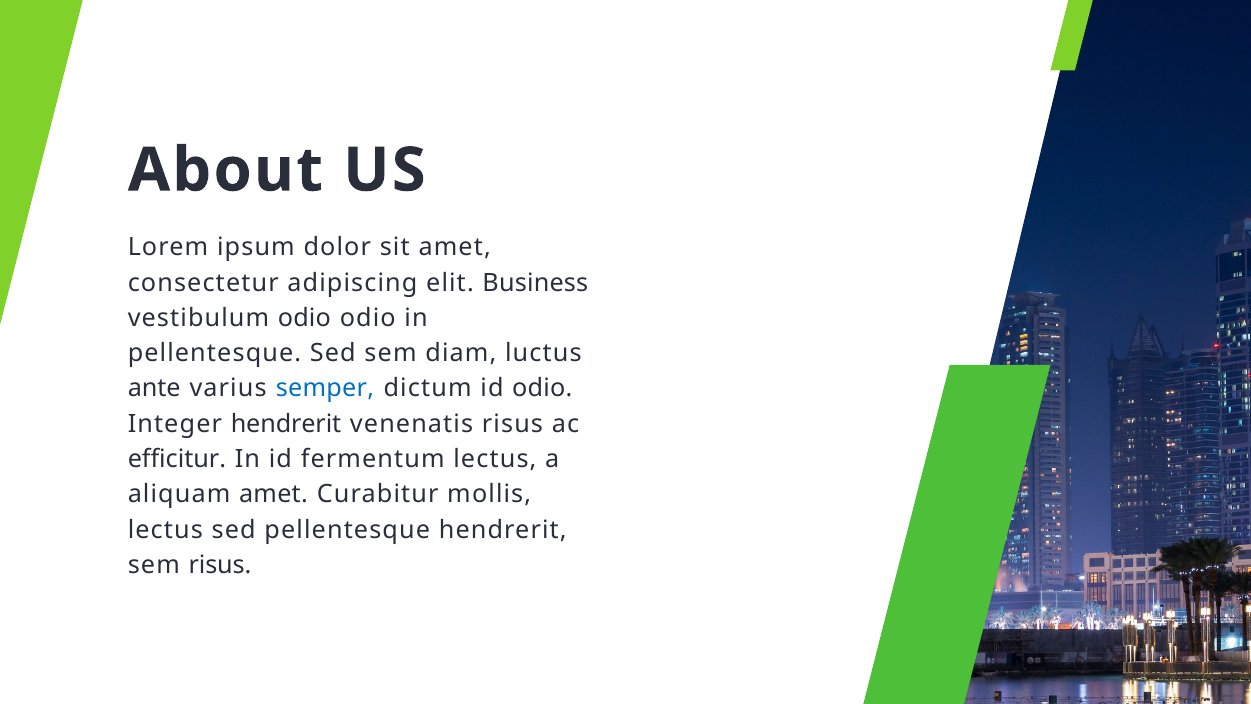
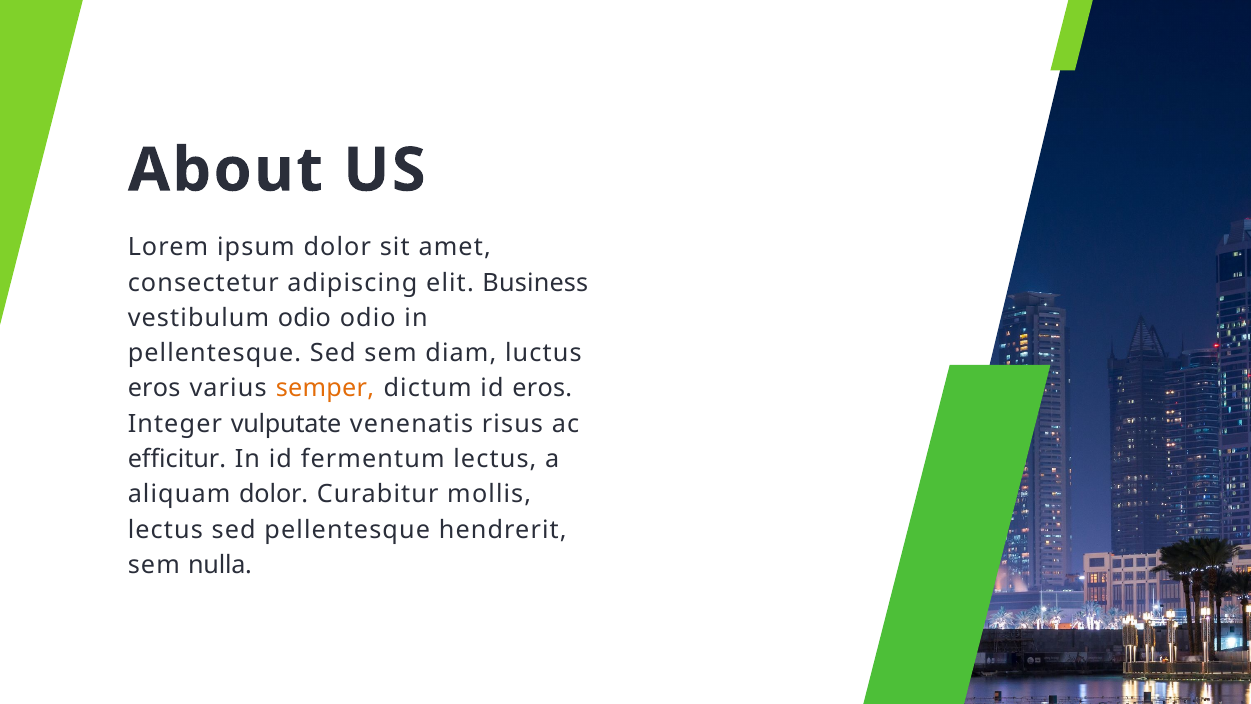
ante at (154, 388): ante -> eros
semper colour: blue -> orange
id odio: odio -> eros
Integer hendrerit: hendrerit -> vulputate
aliquam amet: amet -> dolor
sem risus: risus -> nulla
